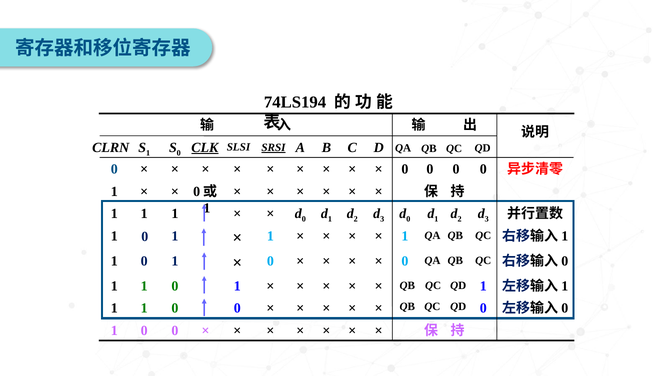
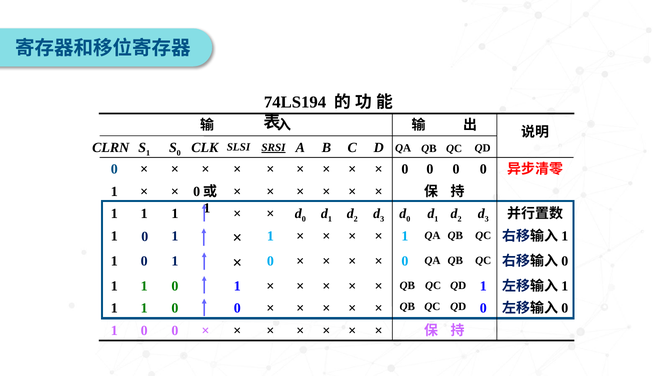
CLK underline: present -> none
